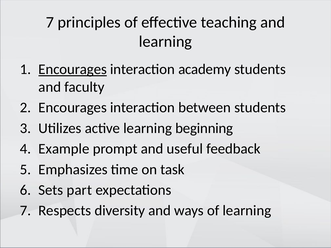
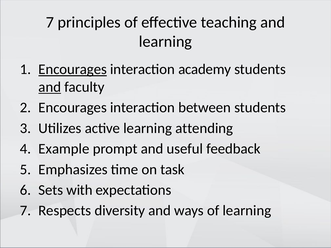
and at (50, 87) underline: none -> present
beginning: beginning -> attending
part: part -> with
